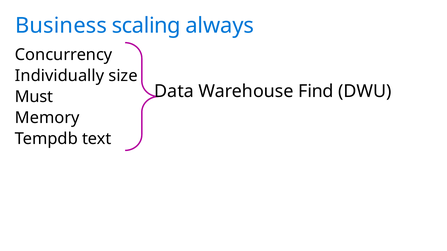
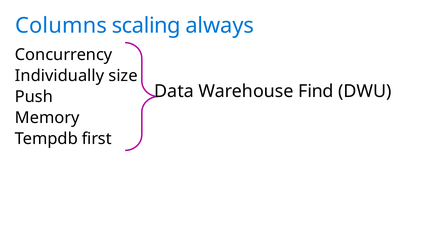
Business: Business -> Columns
Must: Must -> Push
text: text -> first
